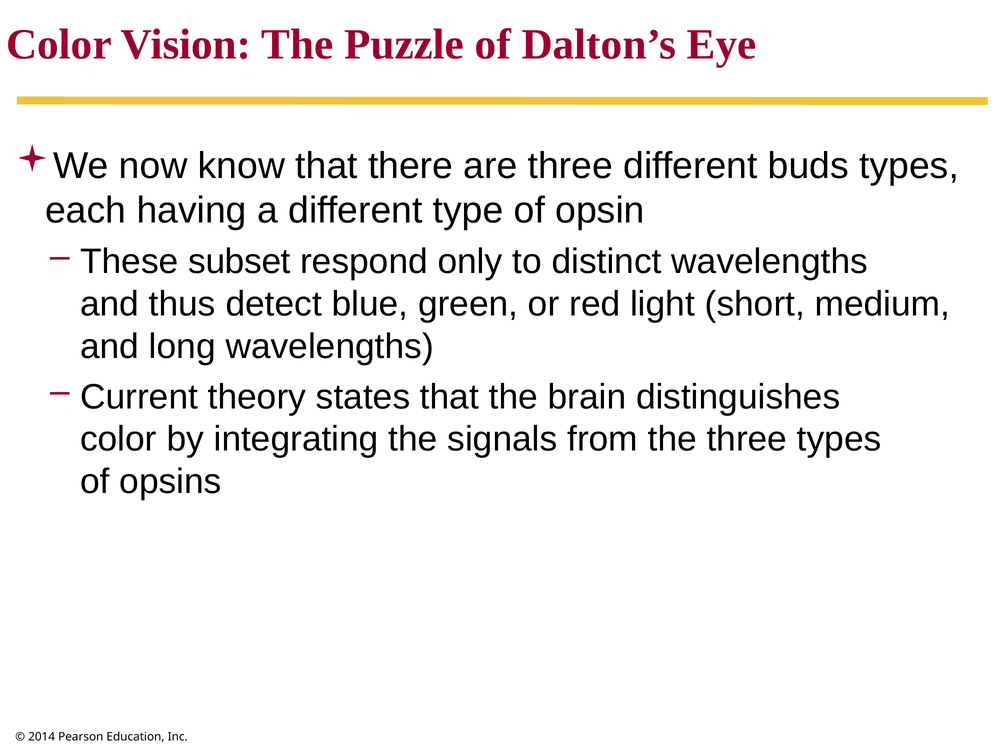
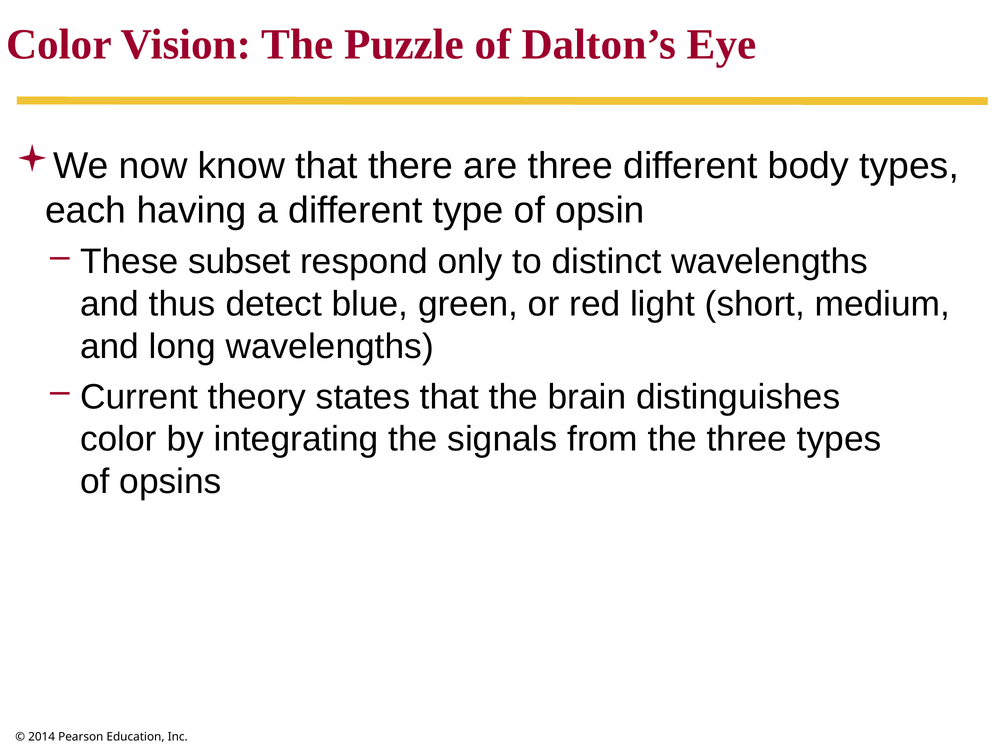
buds: buds -> body
